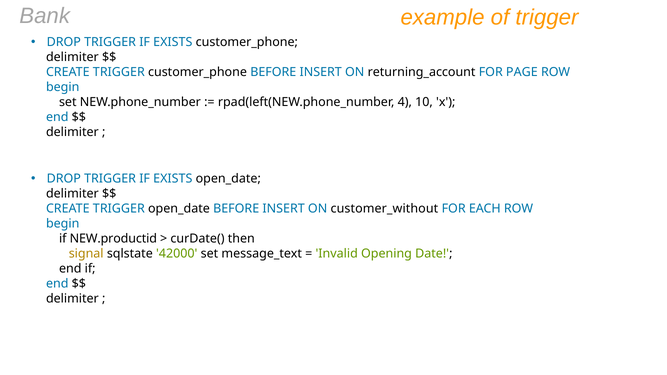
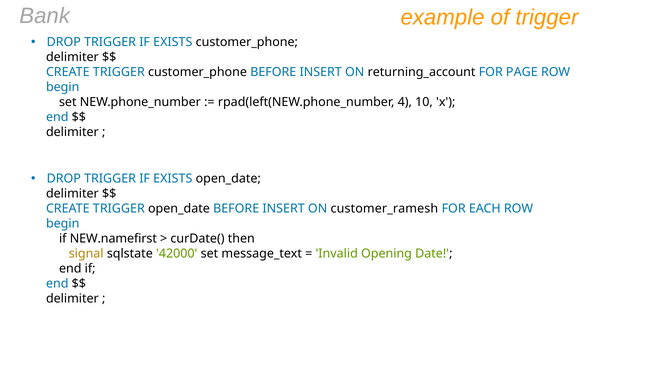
customer_without: customer_without -> customer_ramesh
NEW.productid: NEW.productid -> NEW.namefirst
